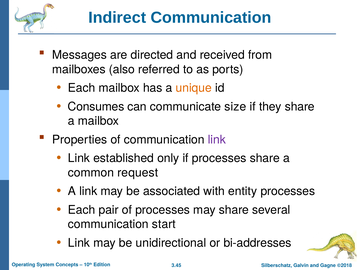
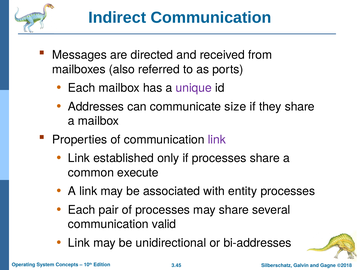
unique colour: orange -> purple
Consumes: Consumes -> Addresses
request: request -> execute
start: start -> valid
